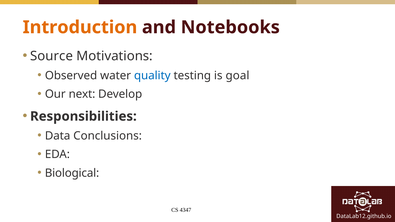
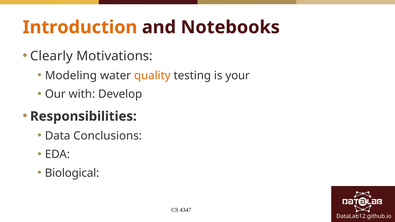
Source: Source -> Clearly
Observed: Observed -> Modeling
quality colour: blue -> orange
goal: goal -> your
next: next -> with
